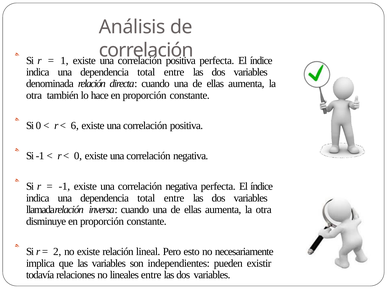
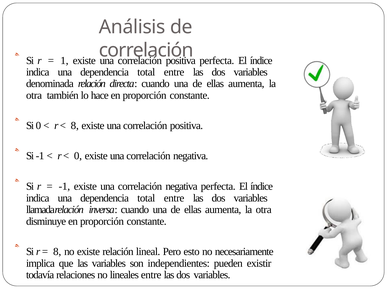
6 at (75, 126): 6 -> 8
2 at (57, 252): 2 -> 8
